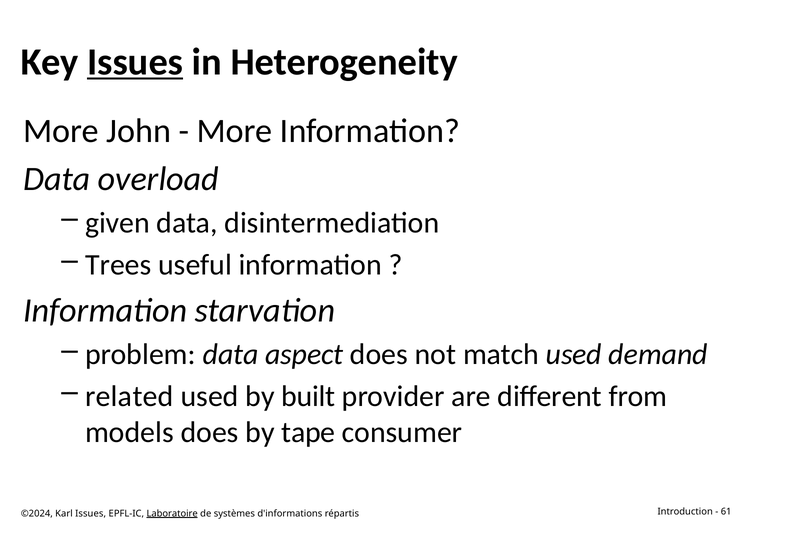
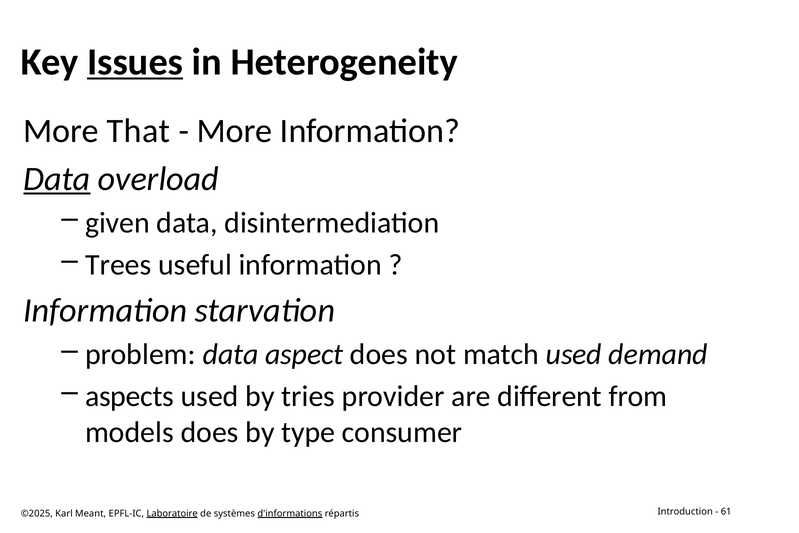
John: John -> That
Data at (57, 179) underline: none -> present
related: related -> aspects
built: built -> tries
tape: tape -> type
©2024: ©2024 -> ©2025
Karl Issues: Issues -> Meant
d'informations underline: none -> present
